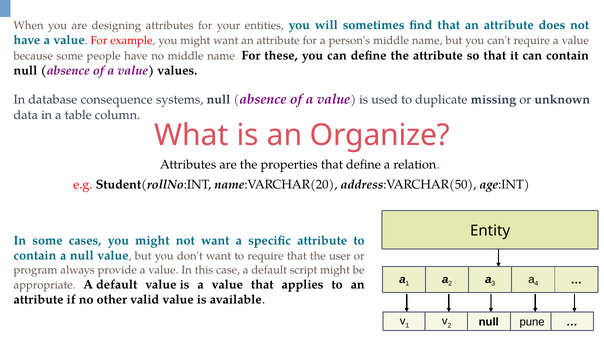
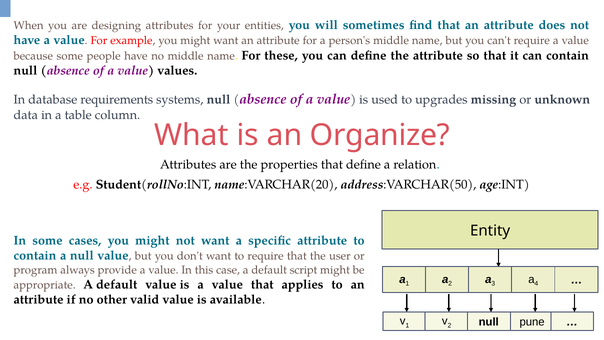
consequence: consequence -> requirements
duplicate: duplicate -> upgrades
